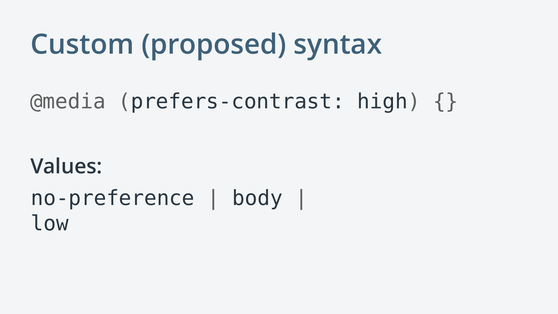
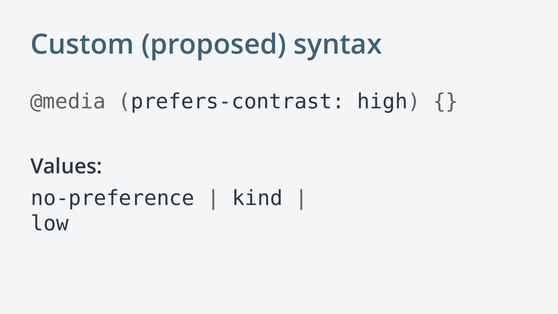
body: body -> kind
